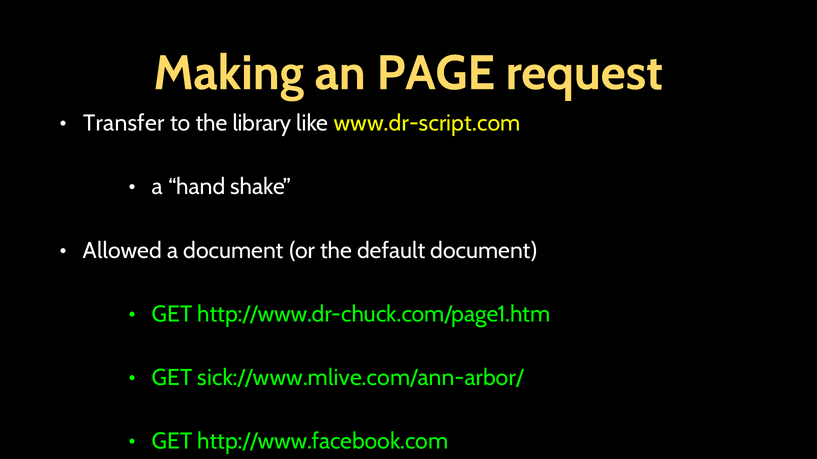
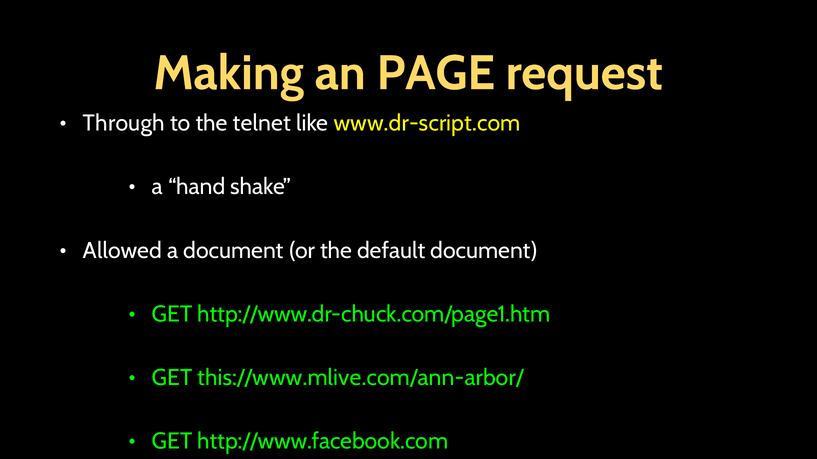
Transfer: Transfer -> Through
library: library -> telnet
sick://www.mlive.com/ann-arbor/: sick://www.mlive.com/ann-arbor/ -> this://www.mlive.com/ann-arbor/
